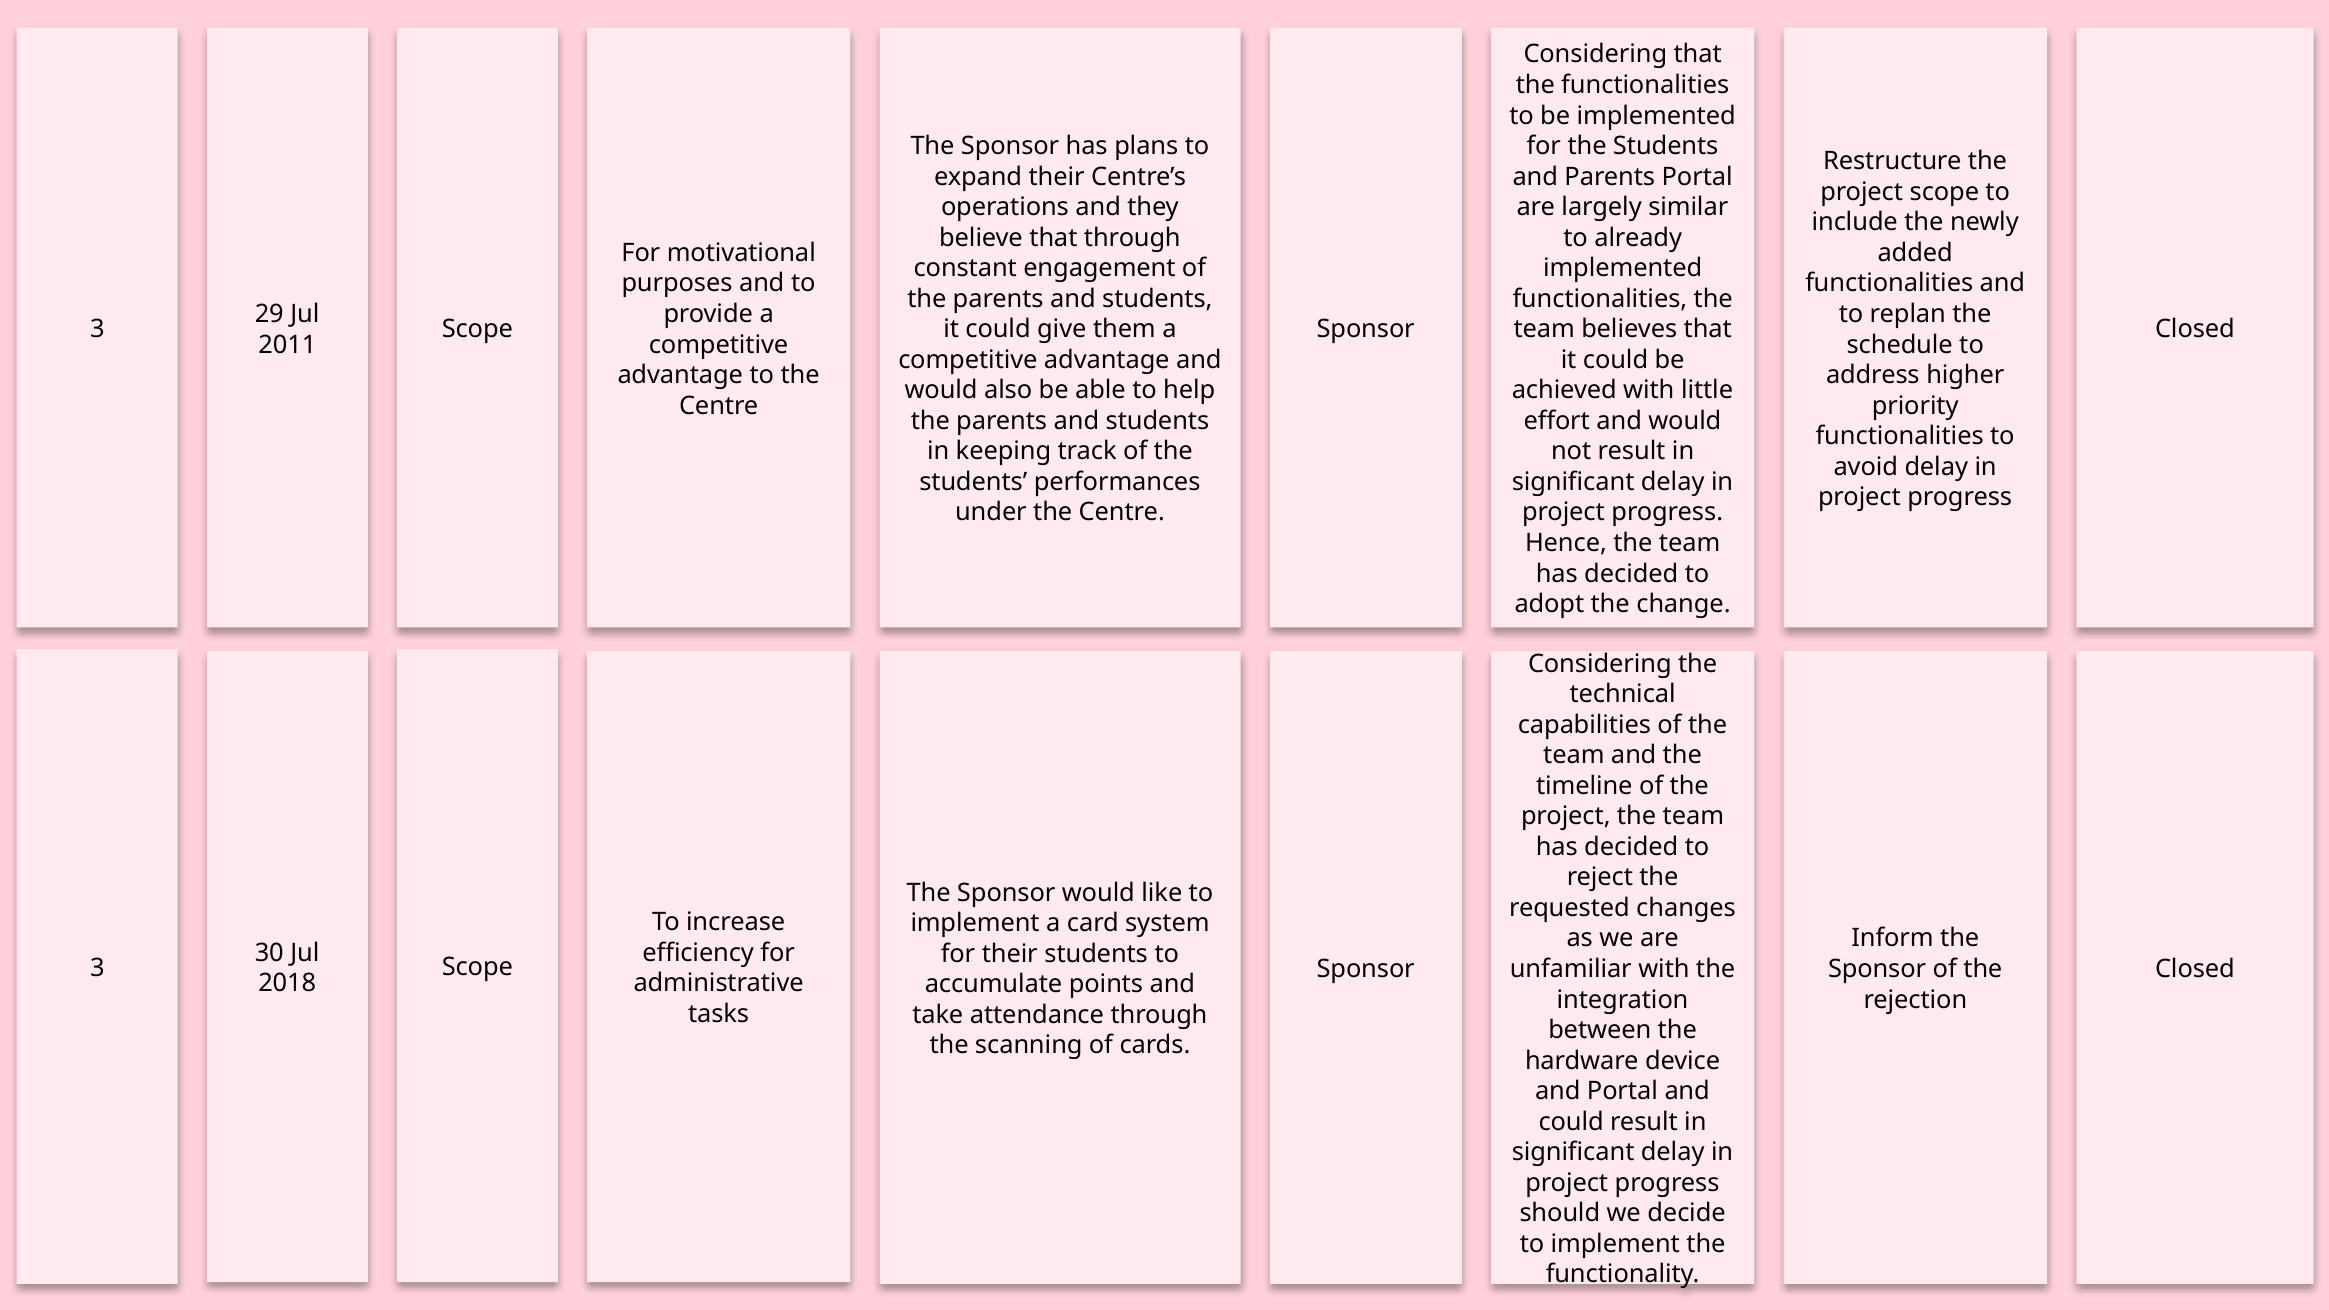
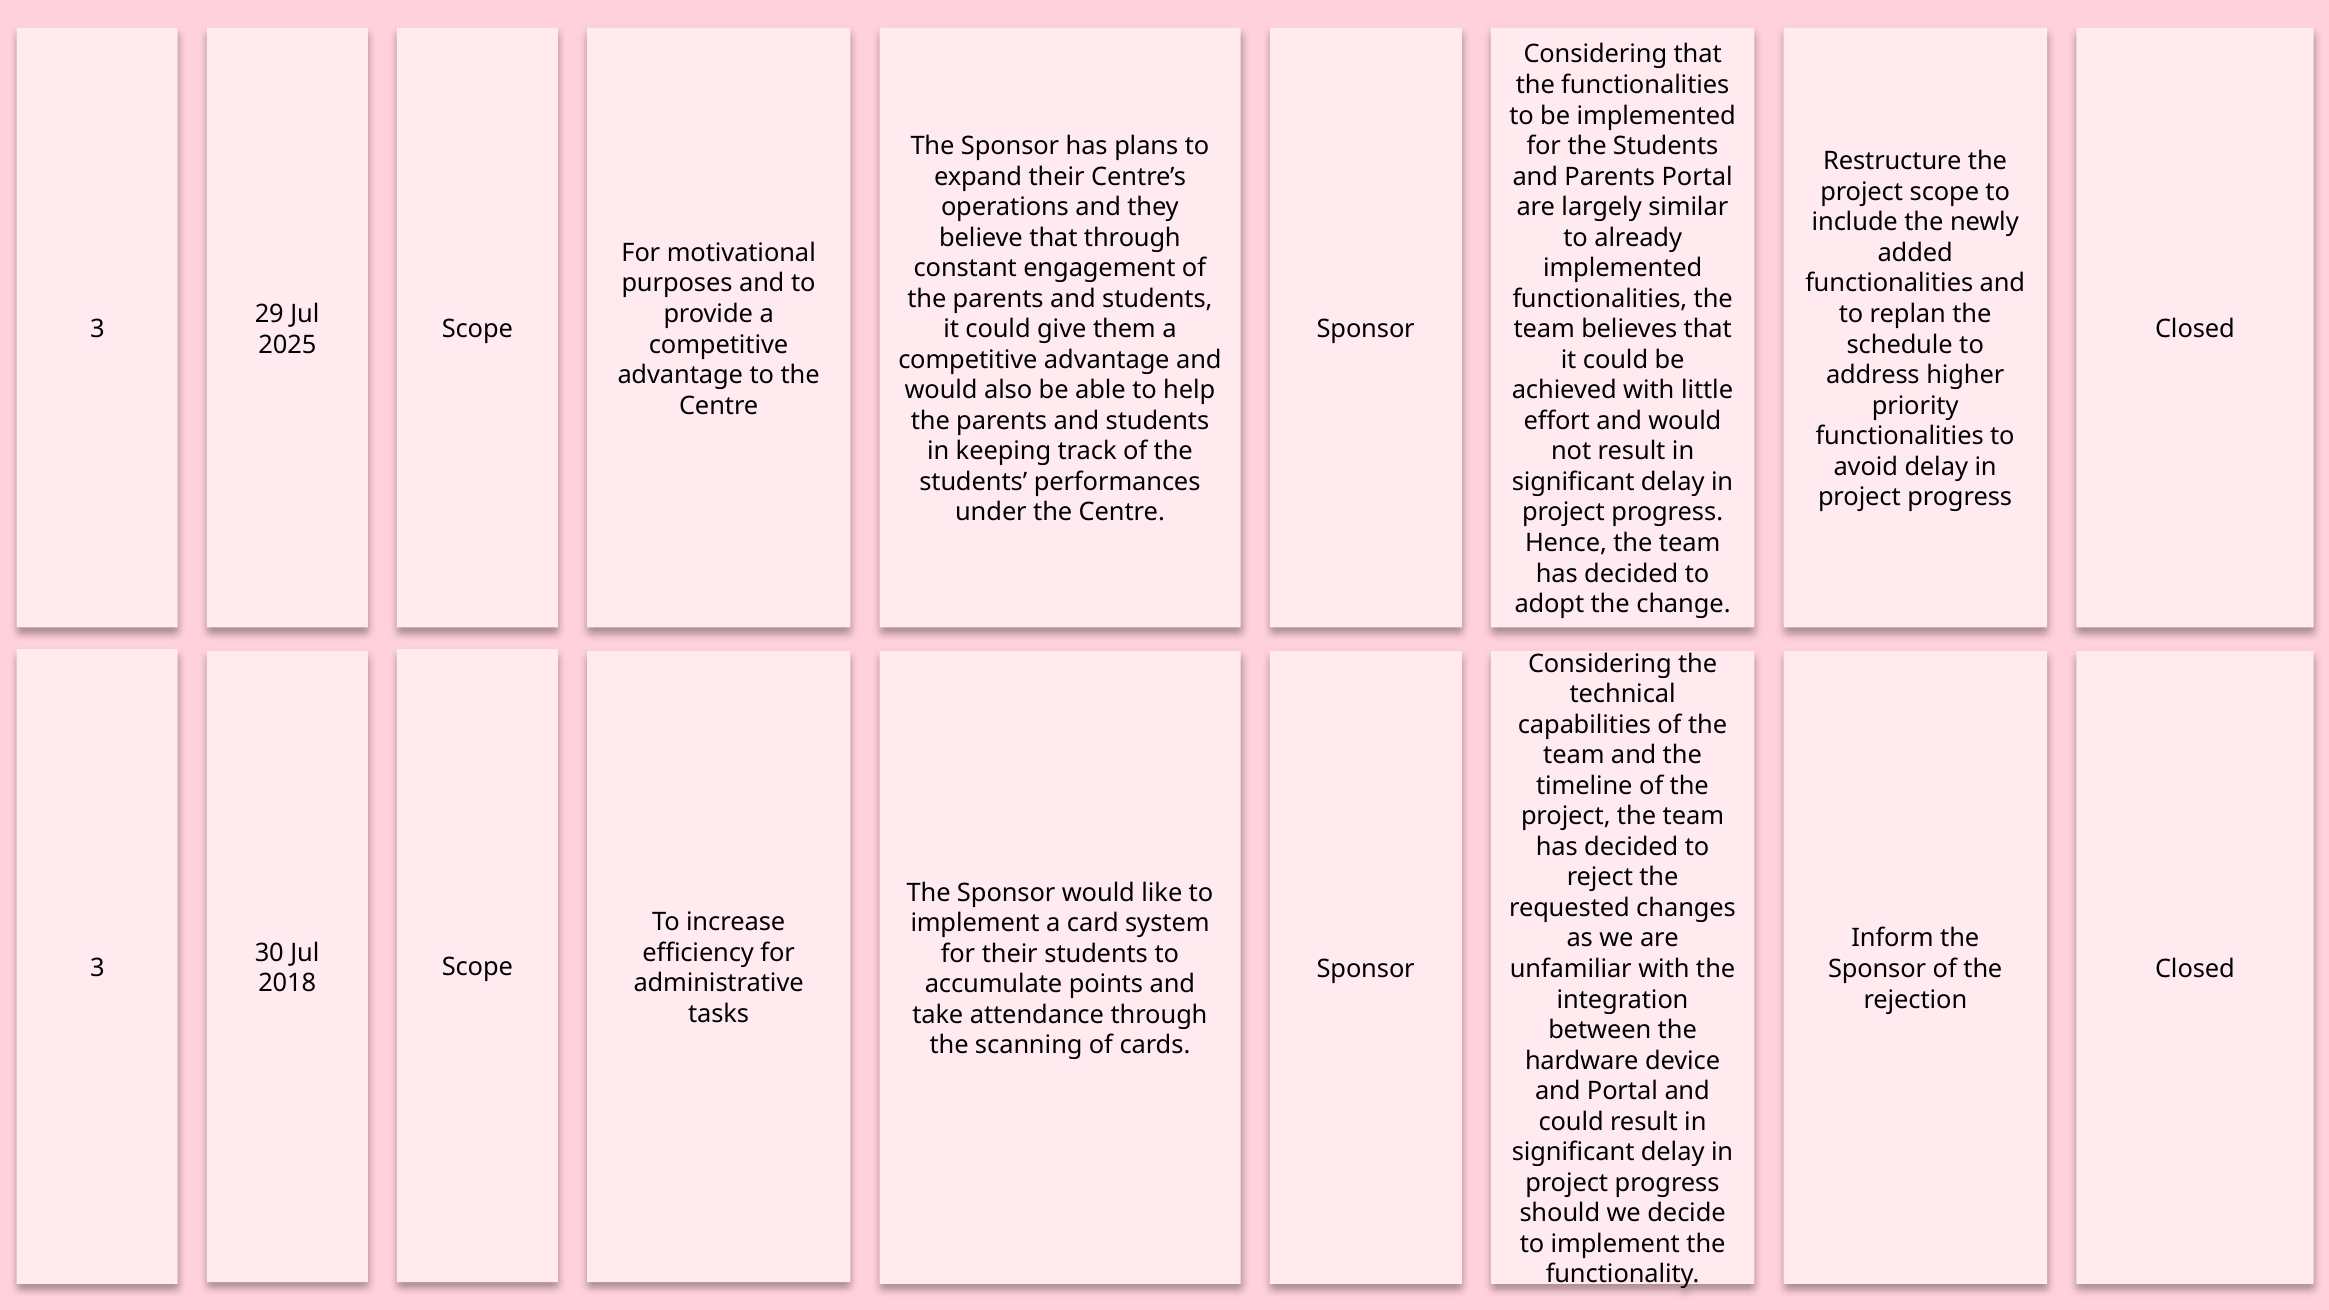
2011: 2011 -> 2025
